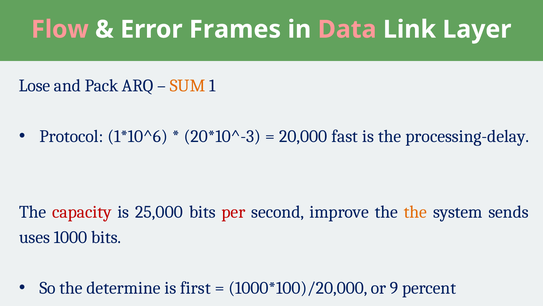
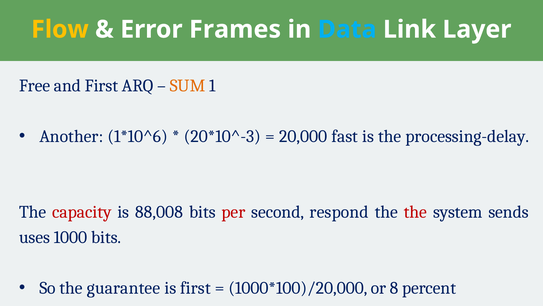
Flow colour: pink -> yellow
Data colour: pink -> light blue
Lose: Lose -> Free
and Pack: Pack -> First
Protocol: Protocol -> Another
25,000: 25,000 -> 88,008
improve: improve -> respond
the at (415, 212) colour: orange -> red
determine: determine -> guarantee
9: 9 -> 8
